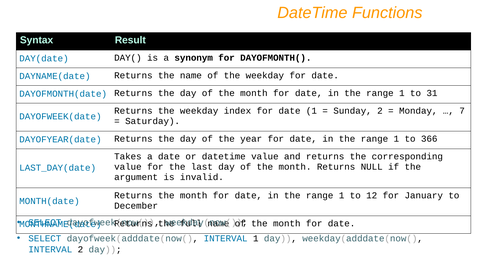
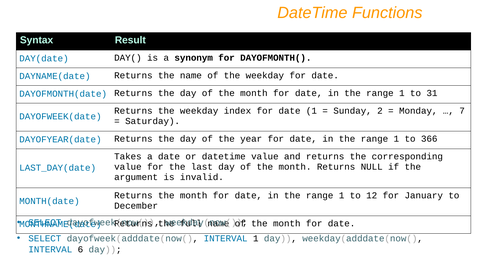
INTERVAL 2: 2 -> 6
